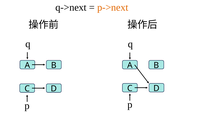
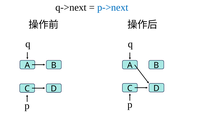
p->next colour: orange -> blue
